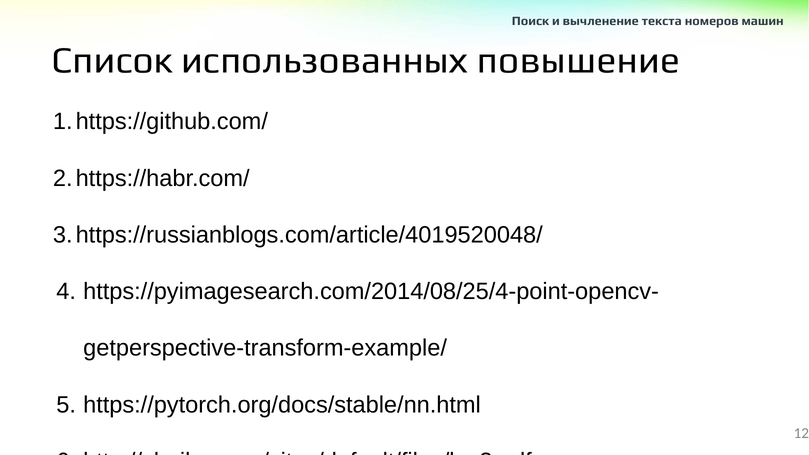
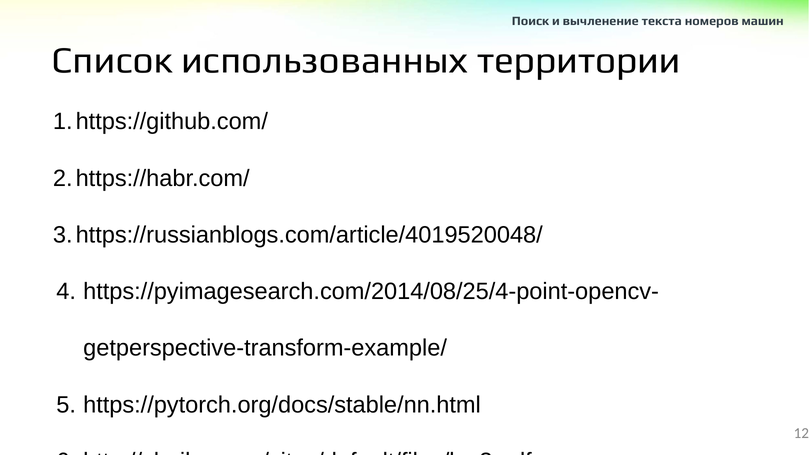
повышение: повышение -> территории
